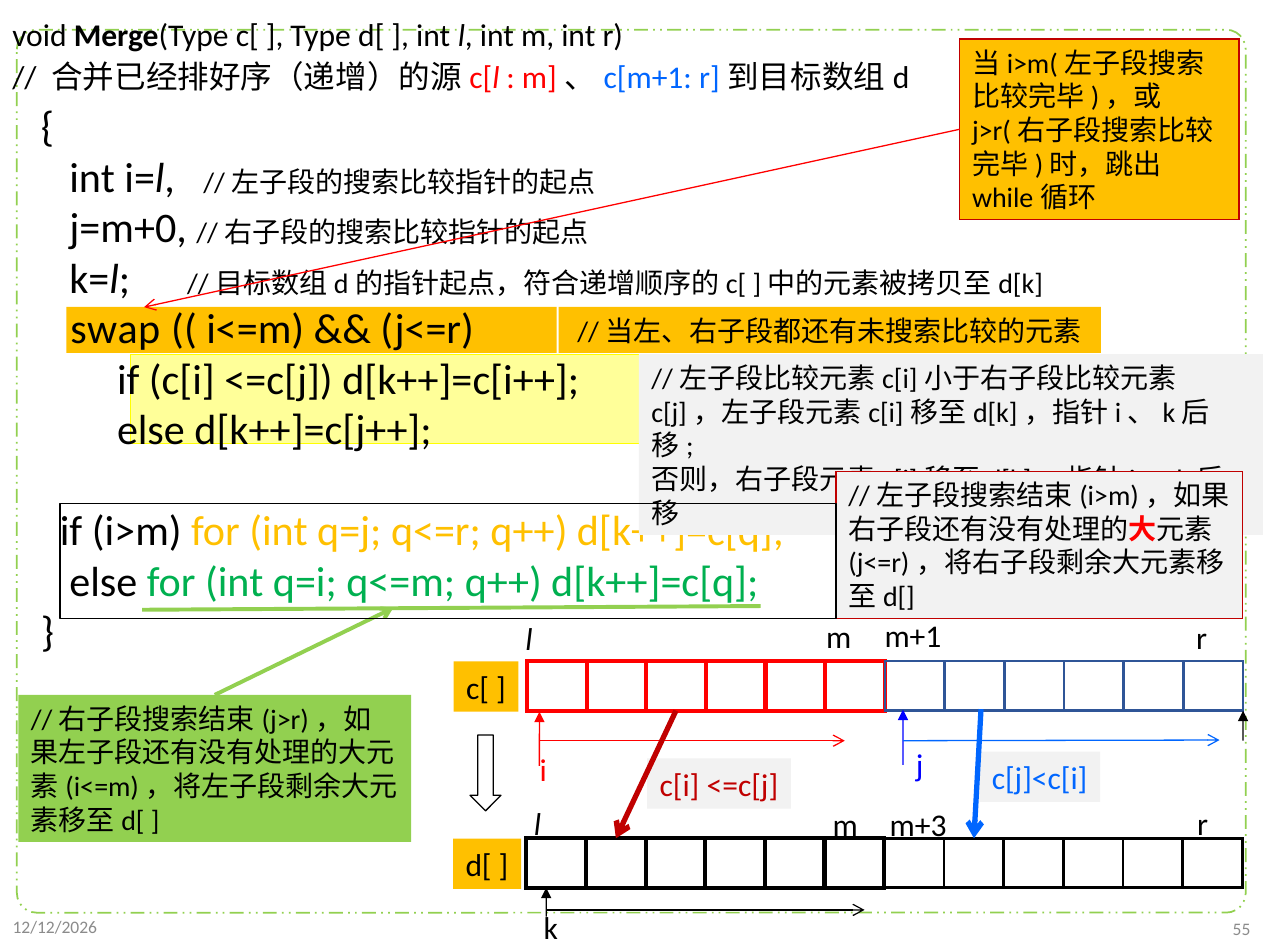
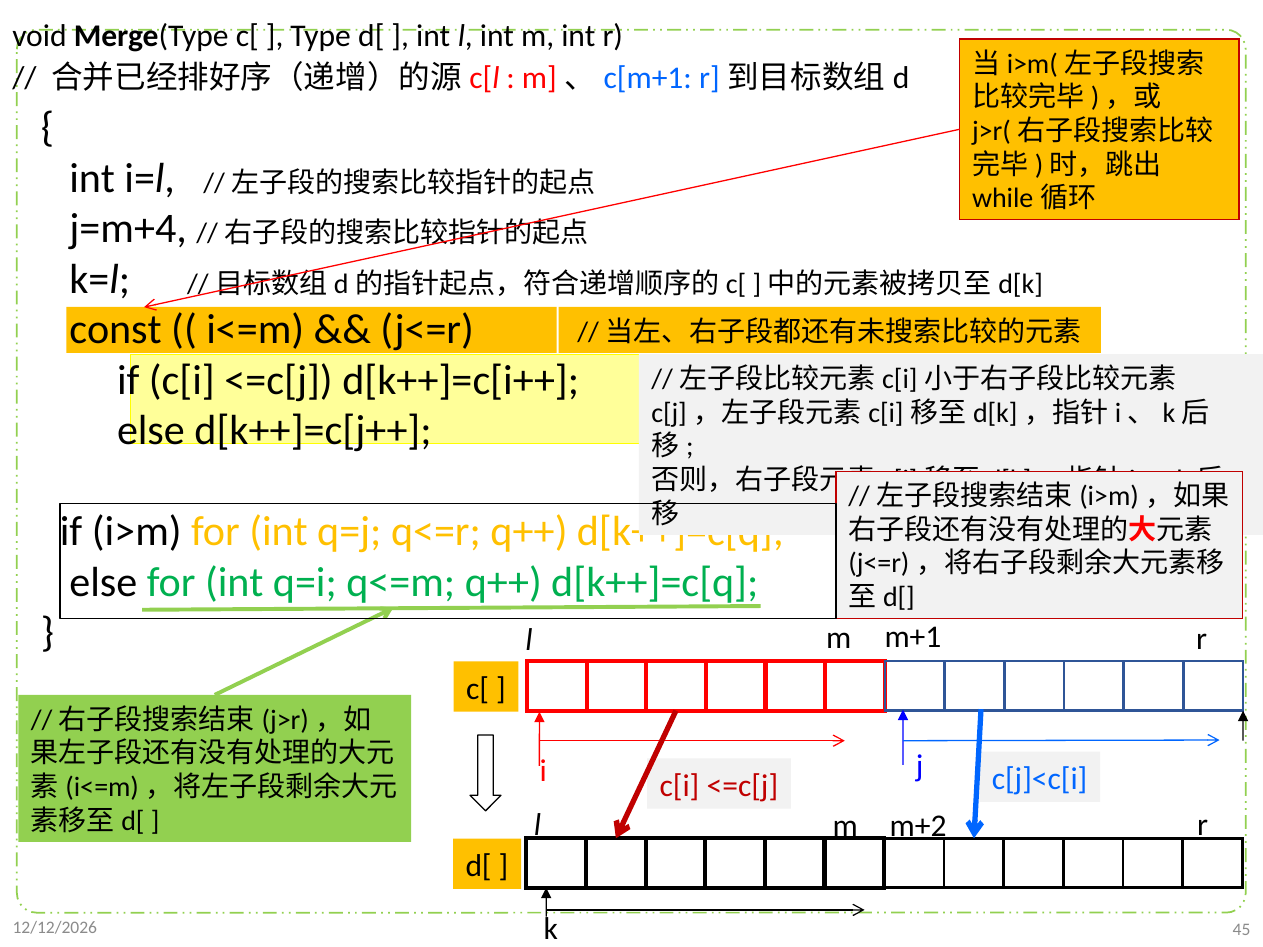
j=m+0: j=m+0 -> j=m+4
swap: swap -> const
m+3: m+3 -> m+2
55: 55 -> 45
